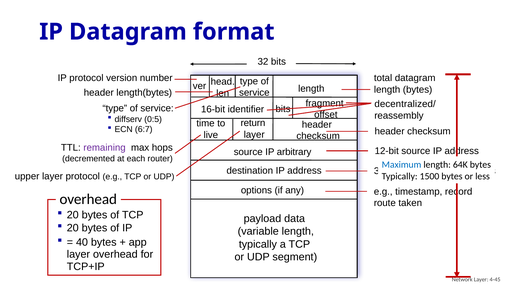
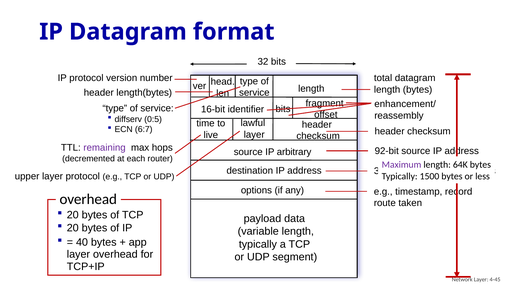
decentralized/: decentralized/ -> enhancement/
return: return -> lawful
12-bit: 12-bit -> 92-bit
Maximum colour: blue -> purple
